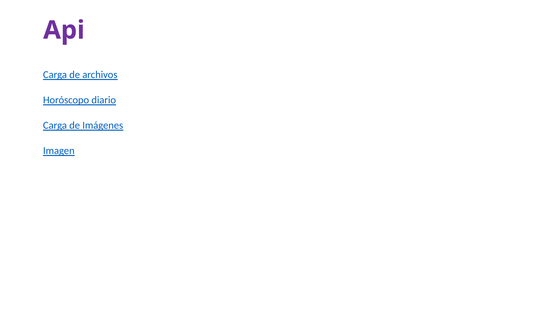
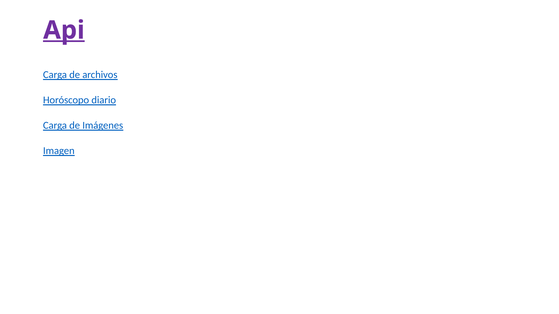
Api underline: none -> present
